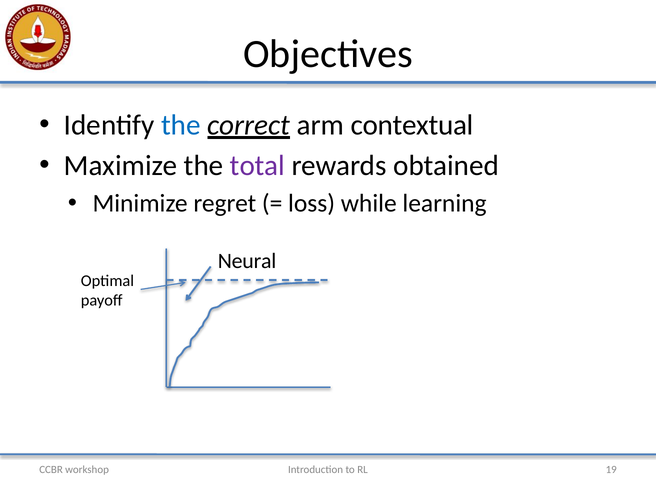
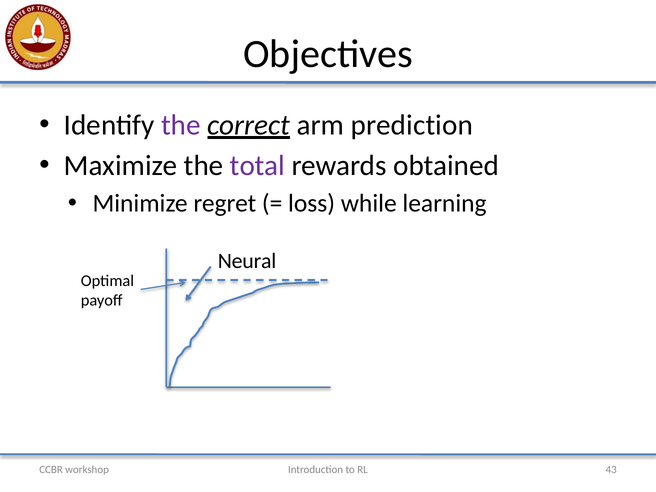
the at (181, 125) colour: blue -> purple
contextual: contextual -> prediction
19: 19 -> 43
